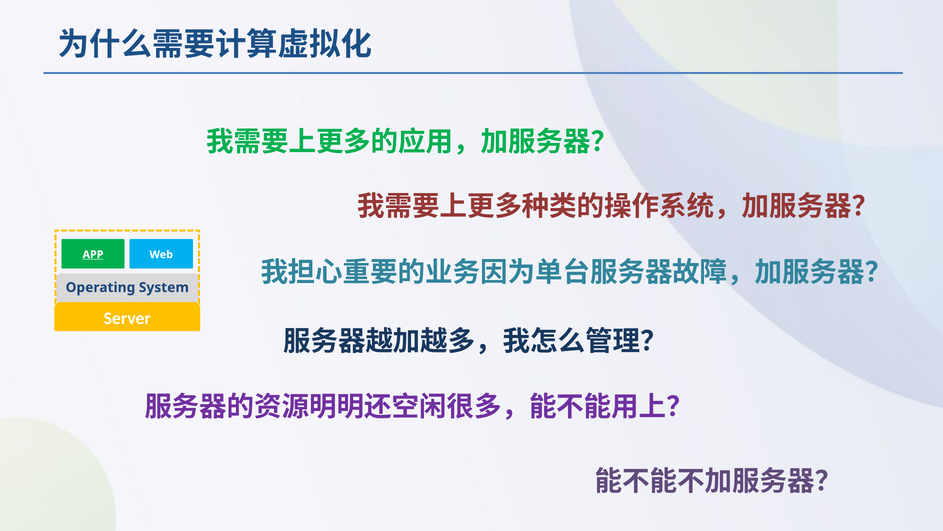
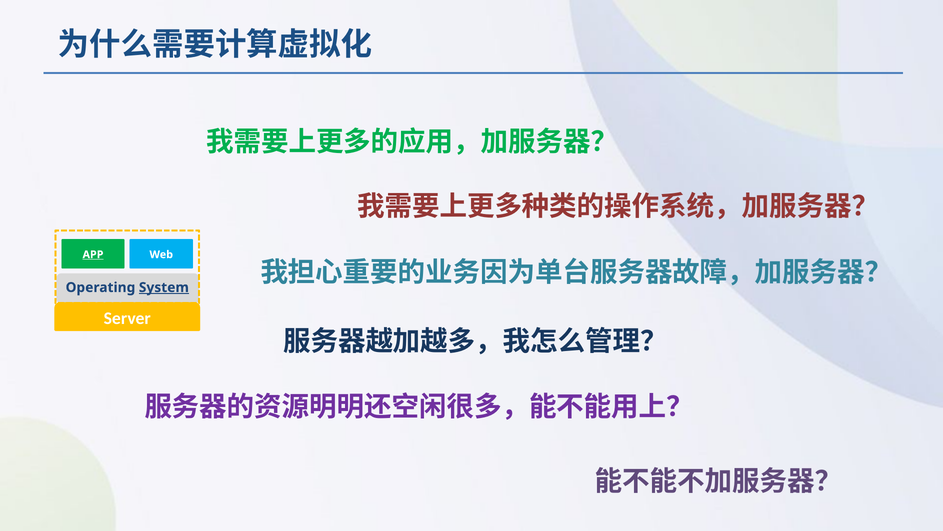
System underline: none -> present
